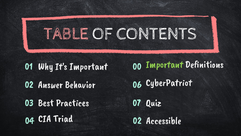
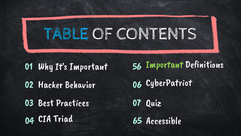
TABLE colour: pink -> light blue
00: 00 -> 56
Answer: Answer -> Hacker
04 02: 02 -> 65
